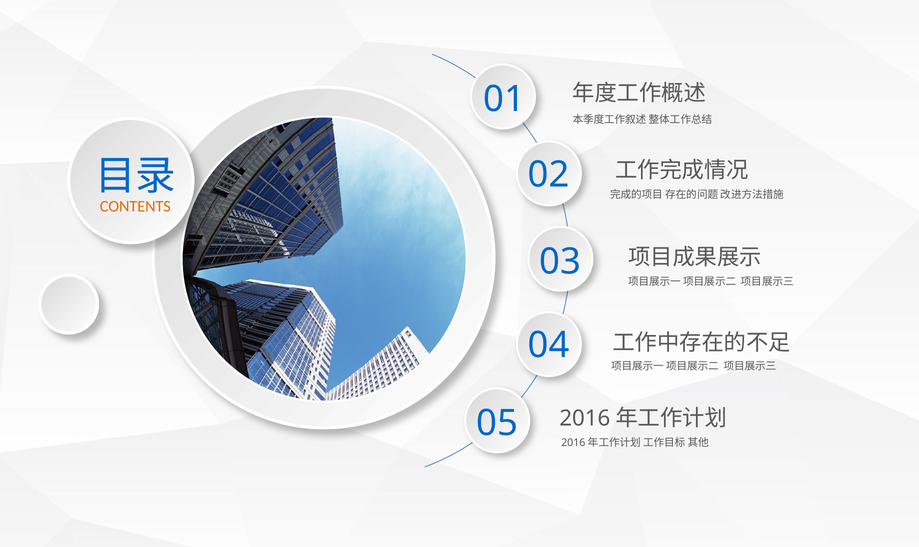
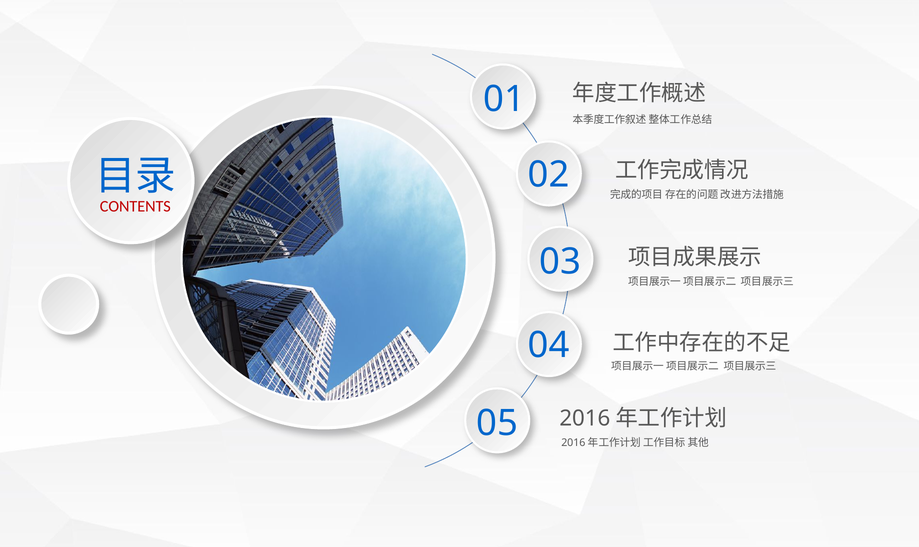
CONTENTS colour: orange -> red
